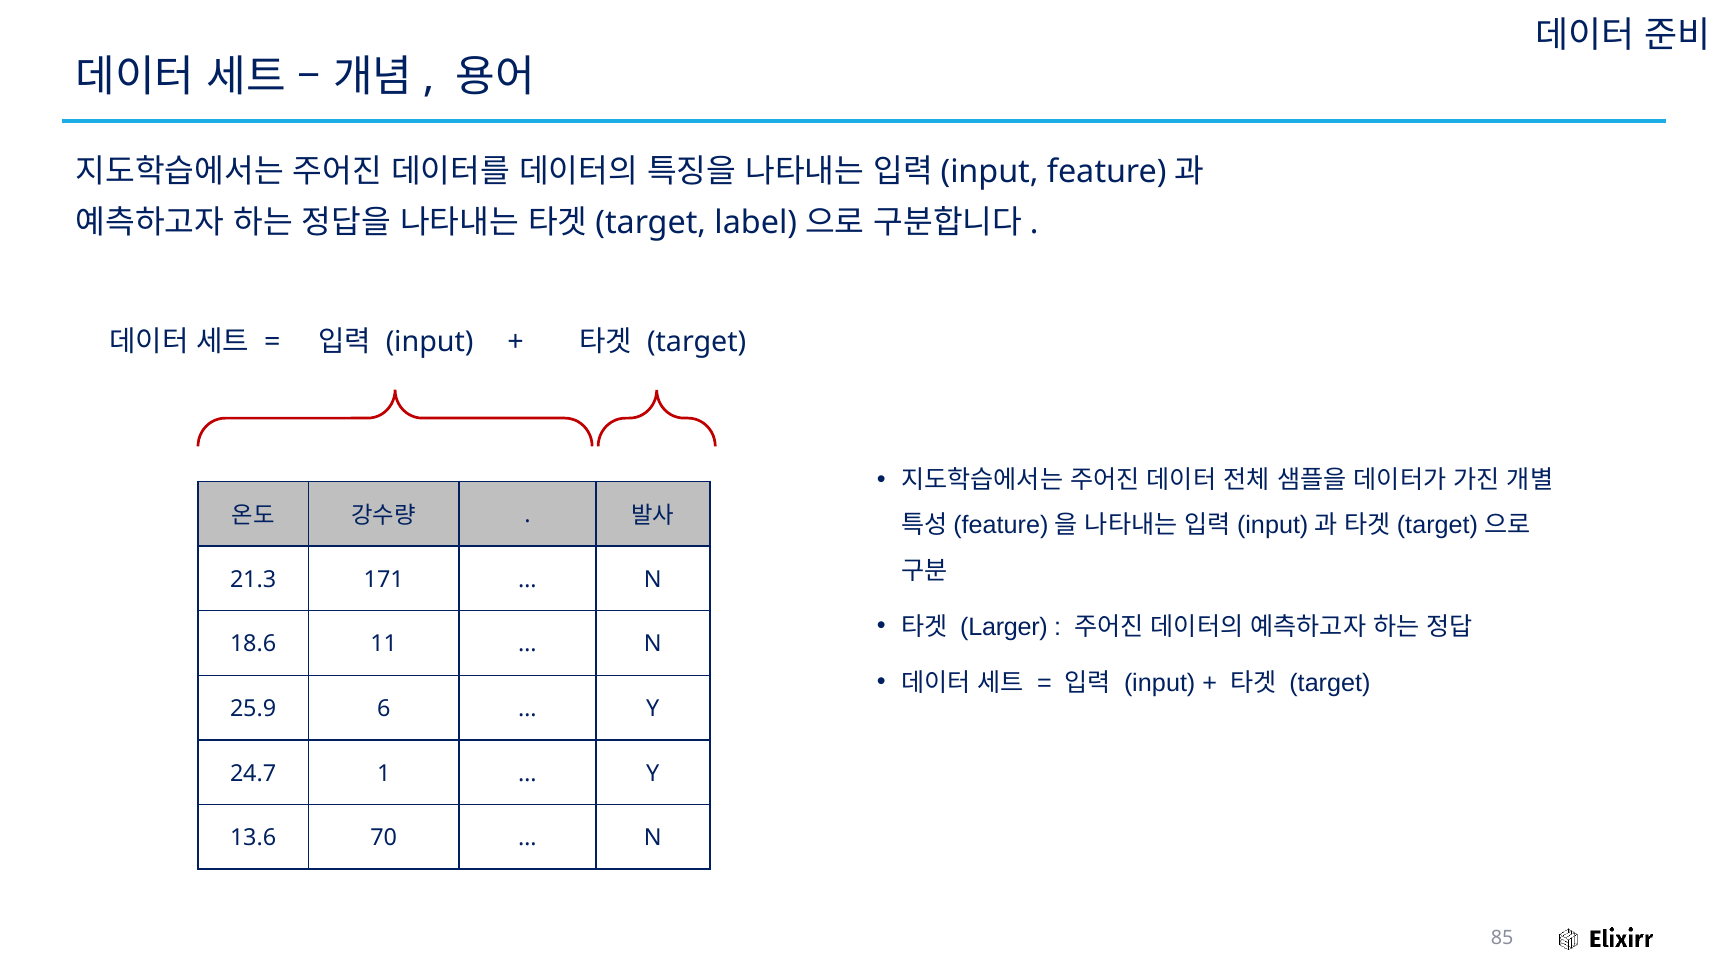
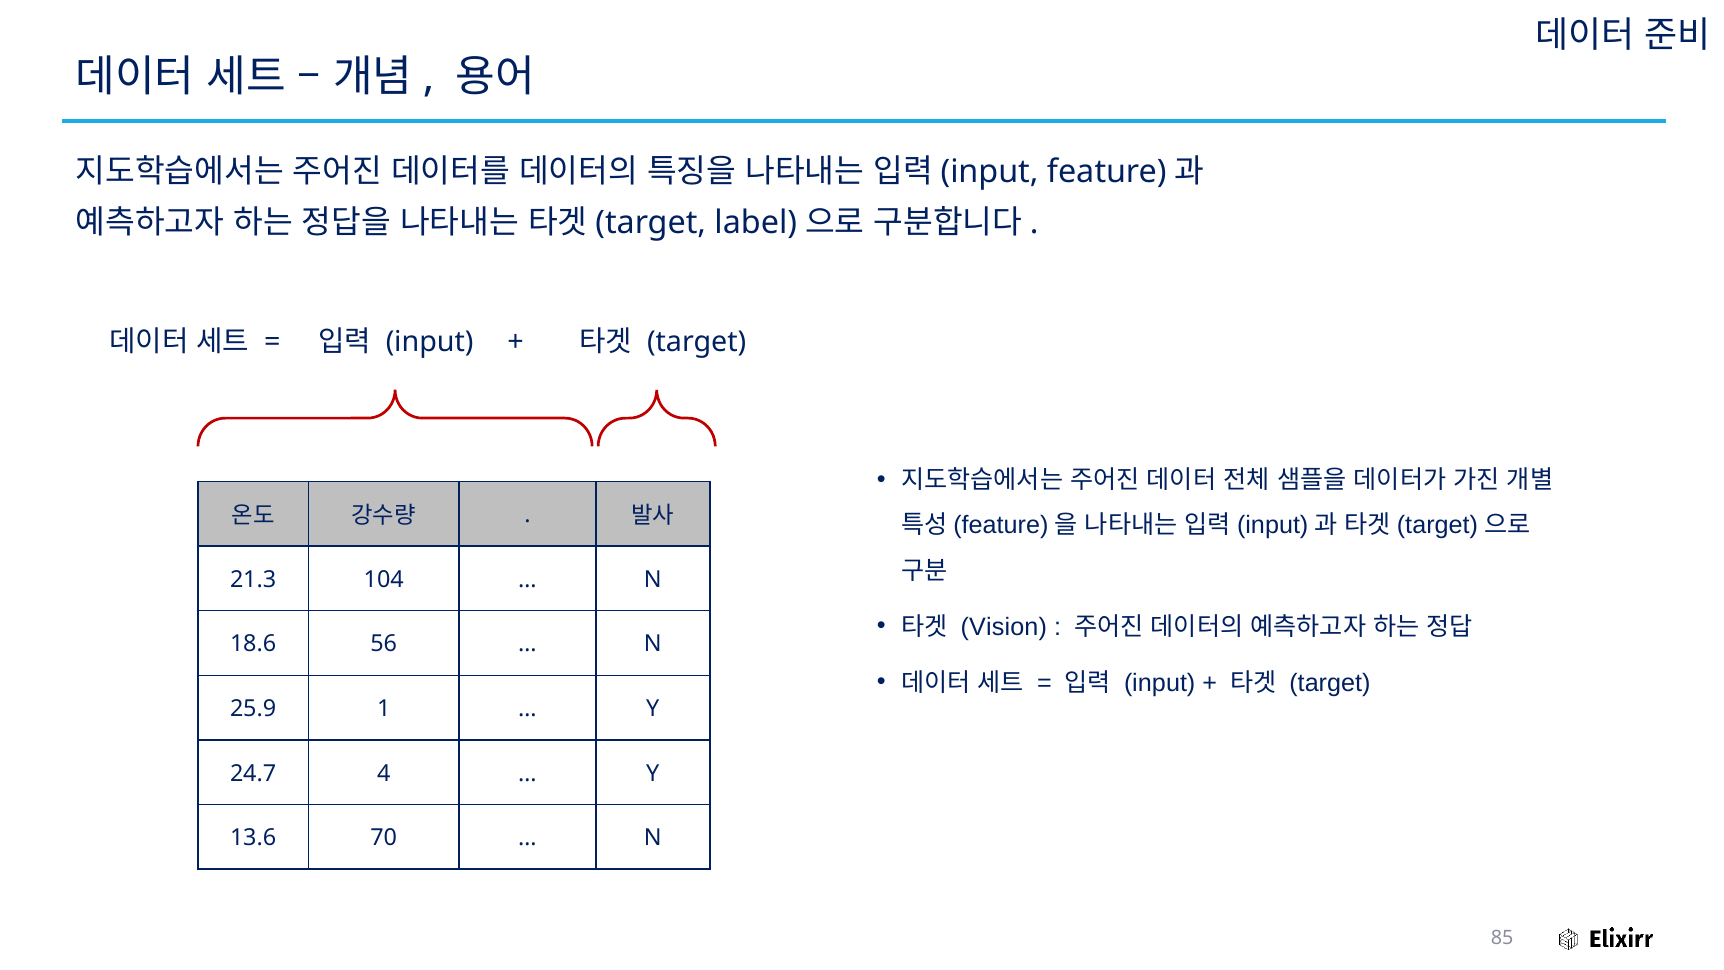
171: 171 -> 104
Larger: Larger -> Vision
11: 11 -> 56
6: 6 -> 1
1: 1 -> 4
